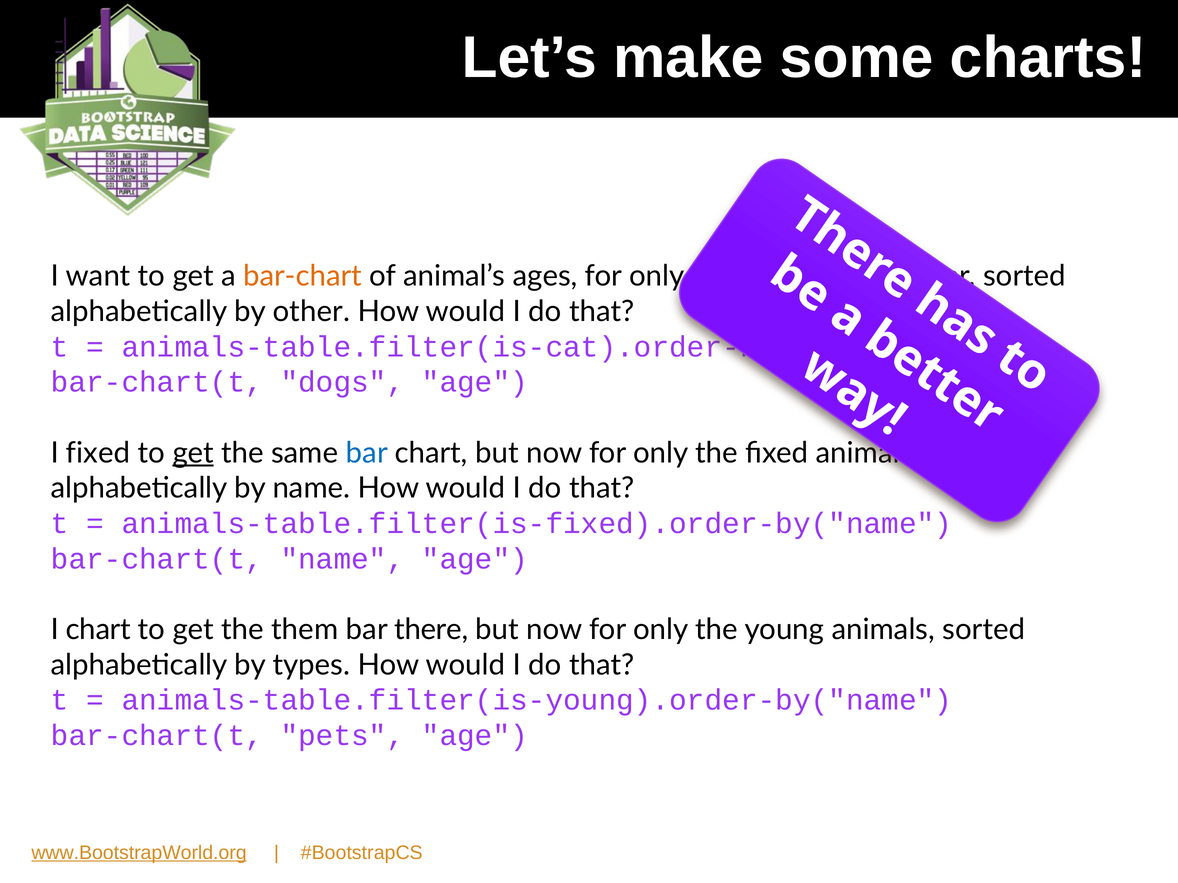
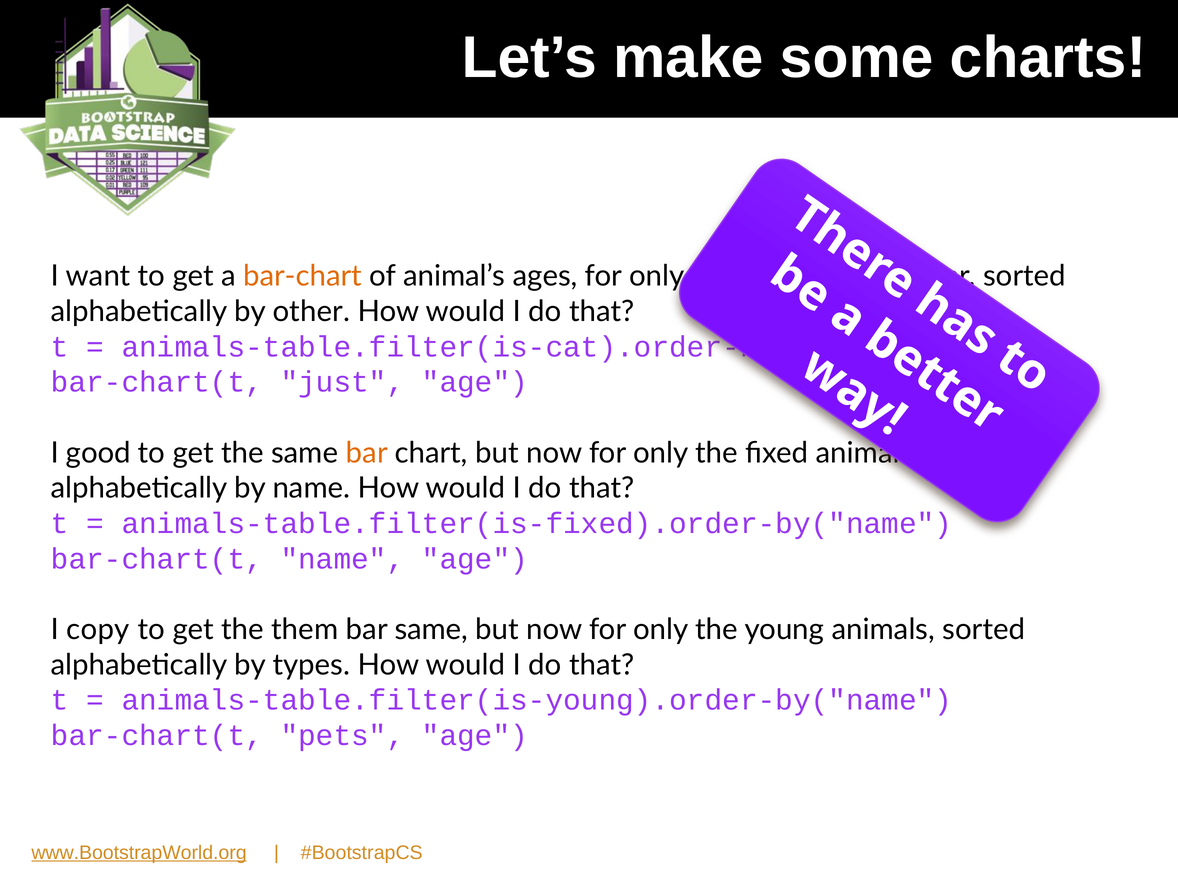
dogs: dogs -> just
I fixed: fixed -> good
get at (193, 453) underline: present -> none
bar at (367, 453) colour: blue -> orange
I chart: chart -> copy
bar there: there -> same
